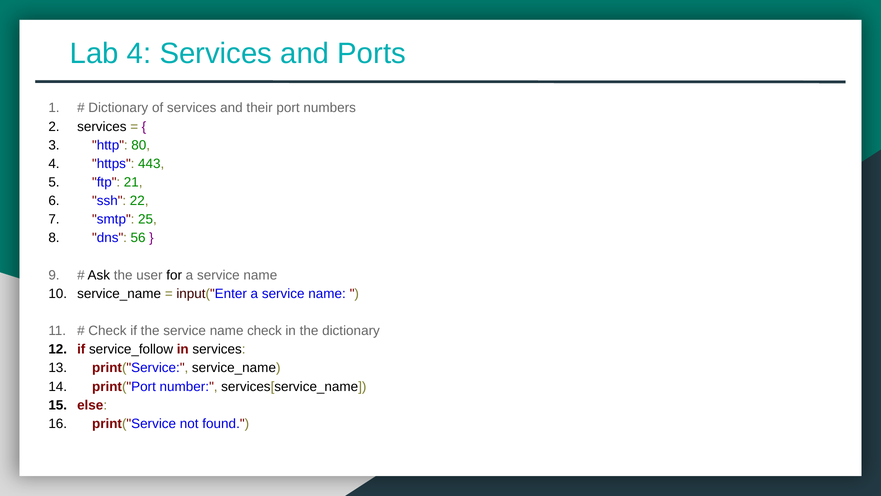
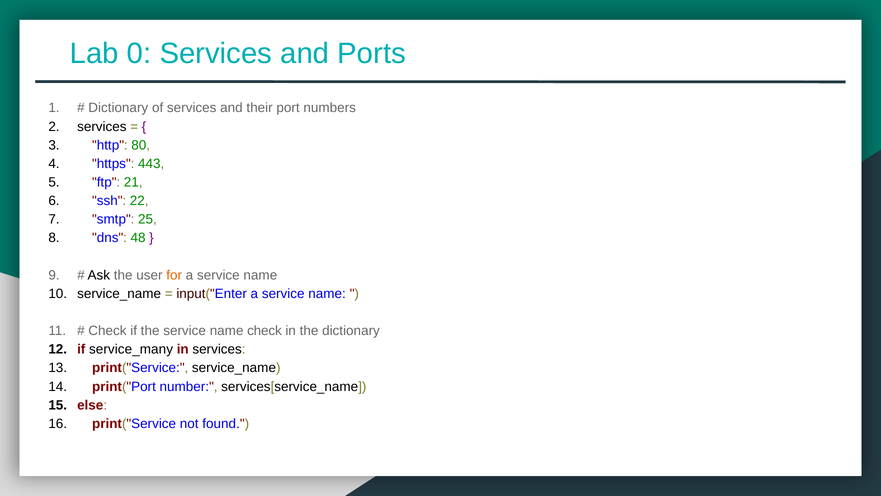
Lab 4: 4 -> 0
56: 56 -> 48
for colour: black -> orange
service_follow: service_follow -> service_many
